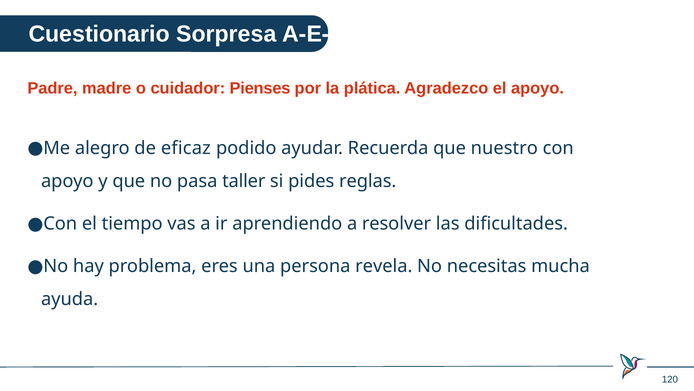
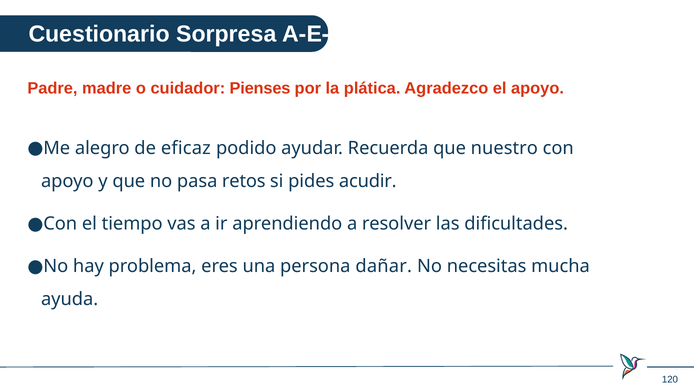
taller: taller -> retos
reglas: reglas -> acudir
revela: revela -> dañar
